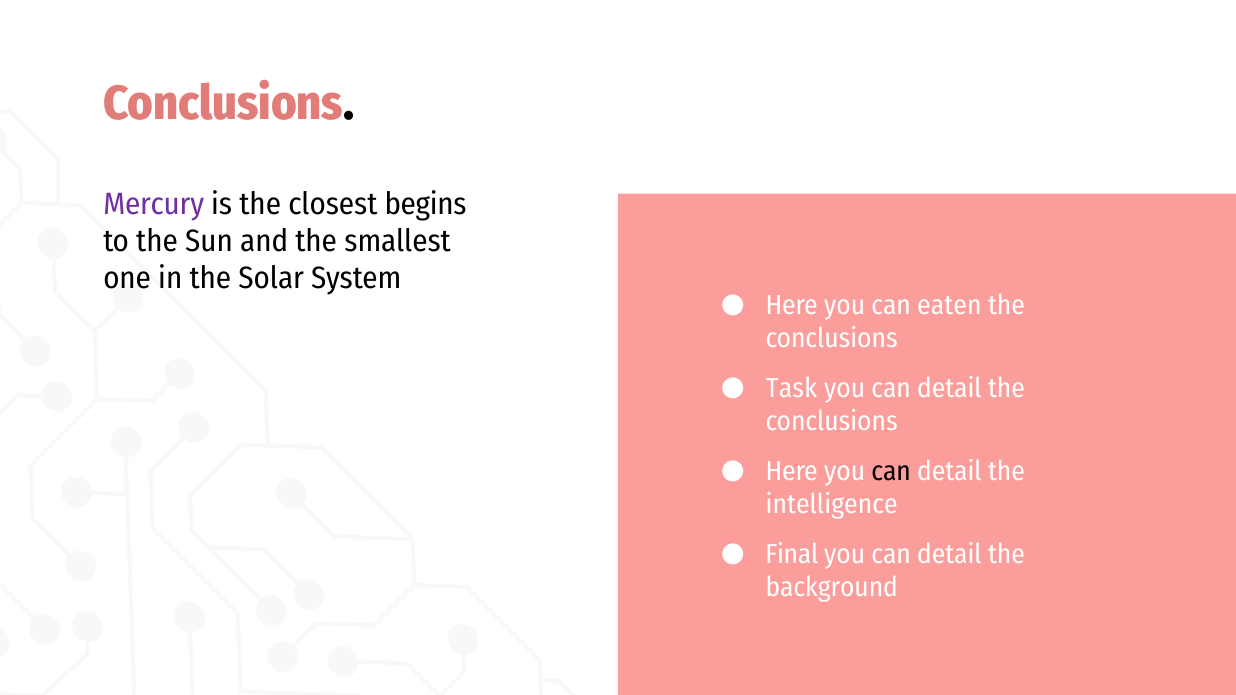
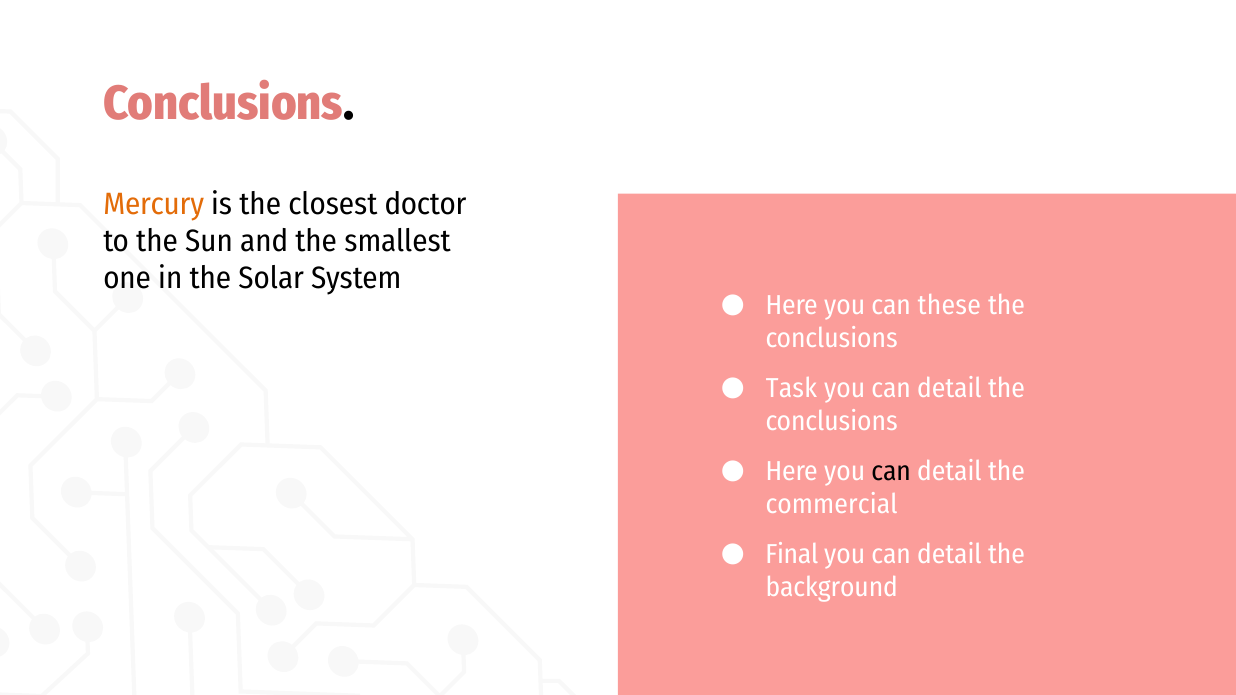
Mercury colour: purple -> orange
begins: begins -> doctor
eaten: eaten -> these
intelligence: intelligence -> commercial
